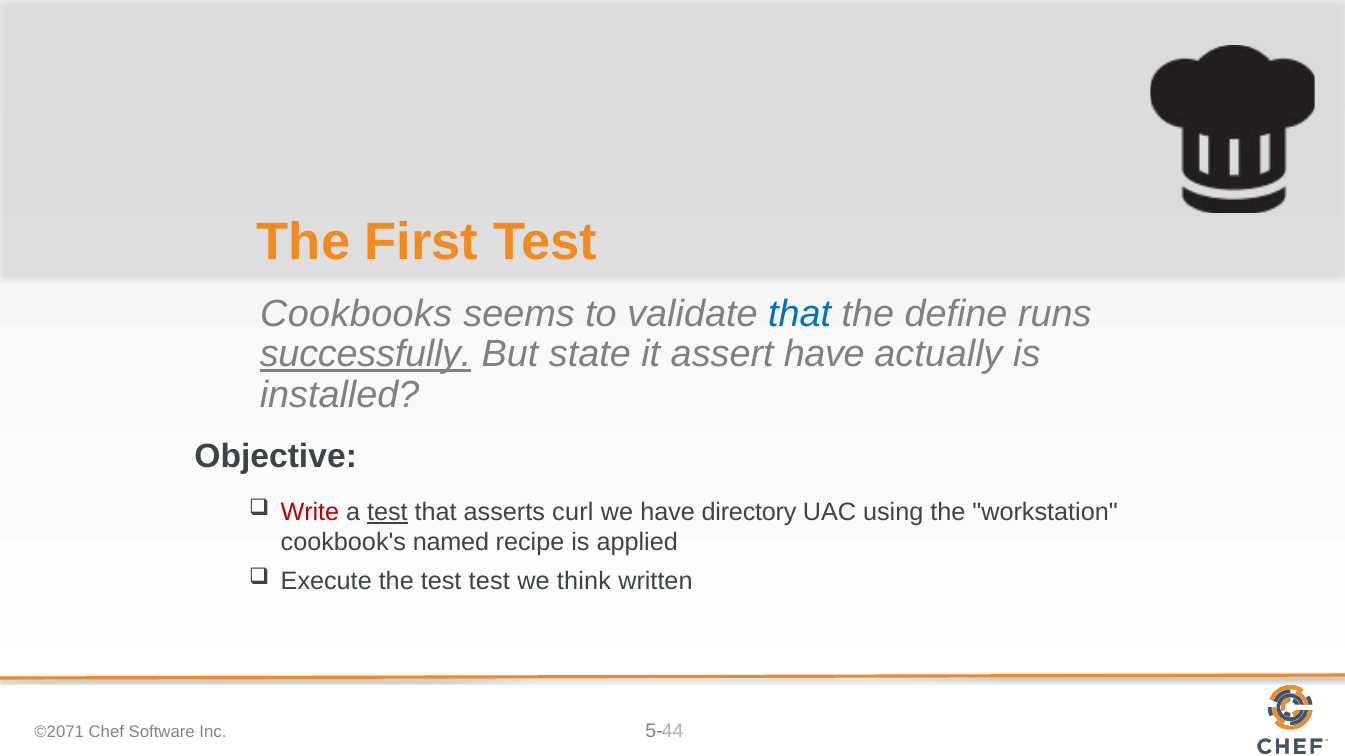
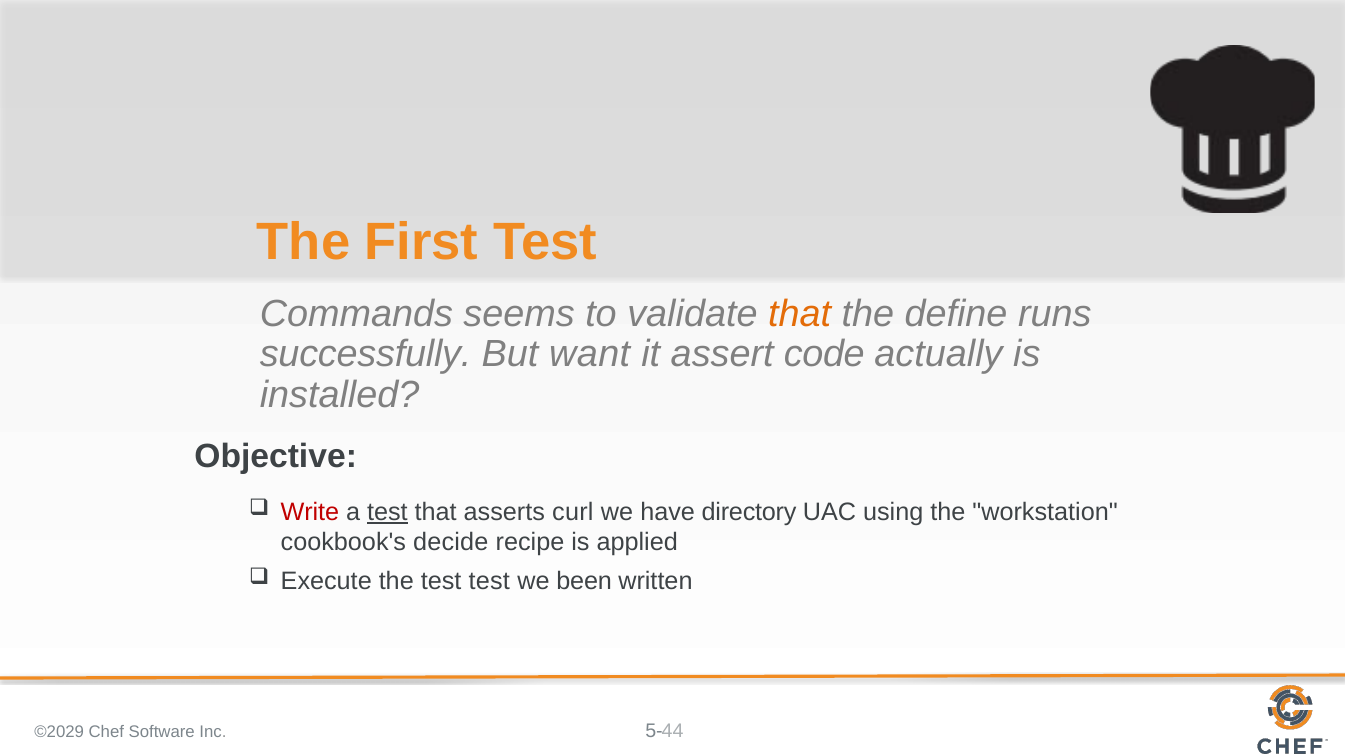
Cookbooks: Cookbooks -> Commands
that at (800, 314) colour: blue -> orange
successfully underline: present -> none
state: state -> want
assert have: have -> code
named: named -> decide
think: think -> been
©2071: ©2071 -> ©2029
